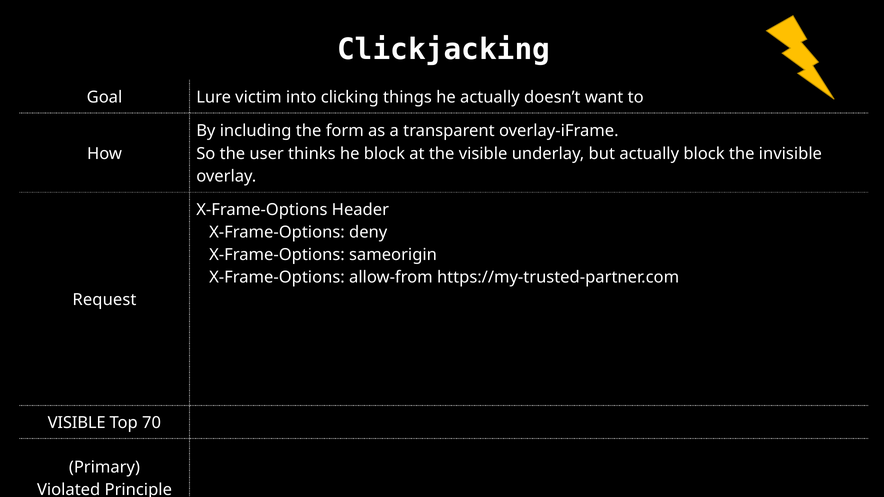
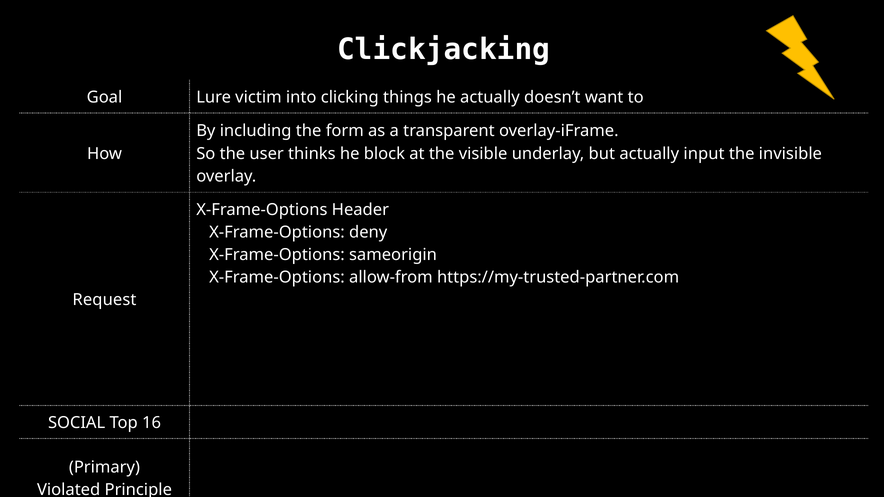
actually block: block -> input
VISIBLE at (77, 423): VISIBLE -> SOCIAL
70: 70 -> 16
